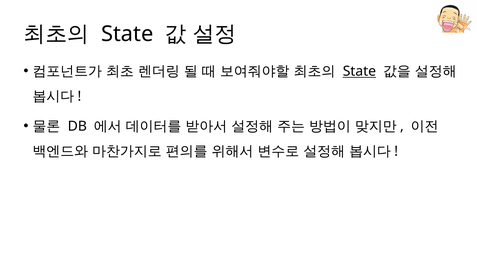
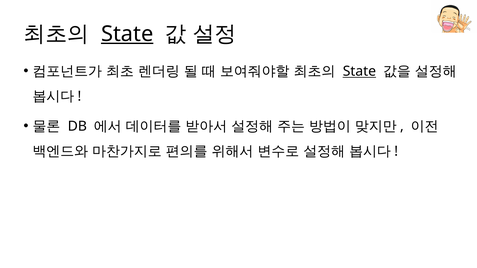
State at (127, 34) underline: none -> present
